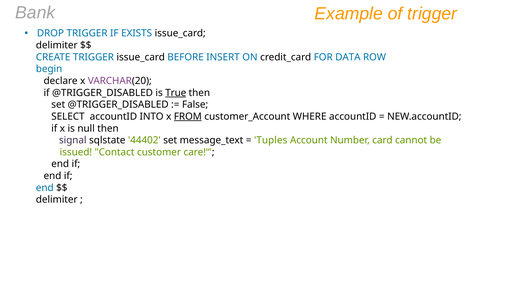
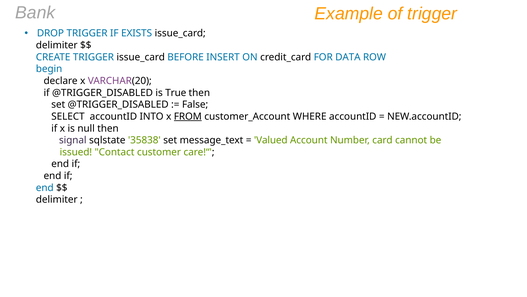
True underline: present -> none
44402: 44402 -> 35838
Tuples: Tuples -> Valued
